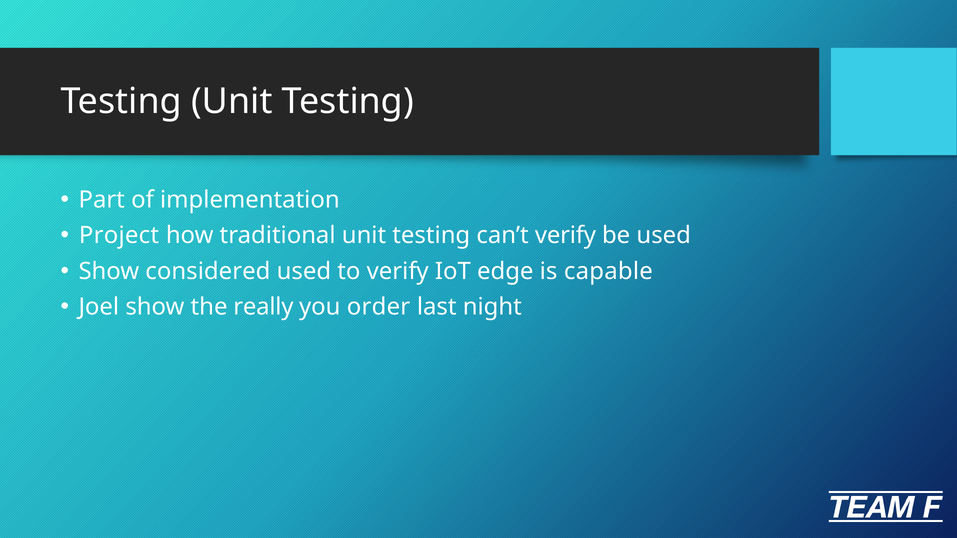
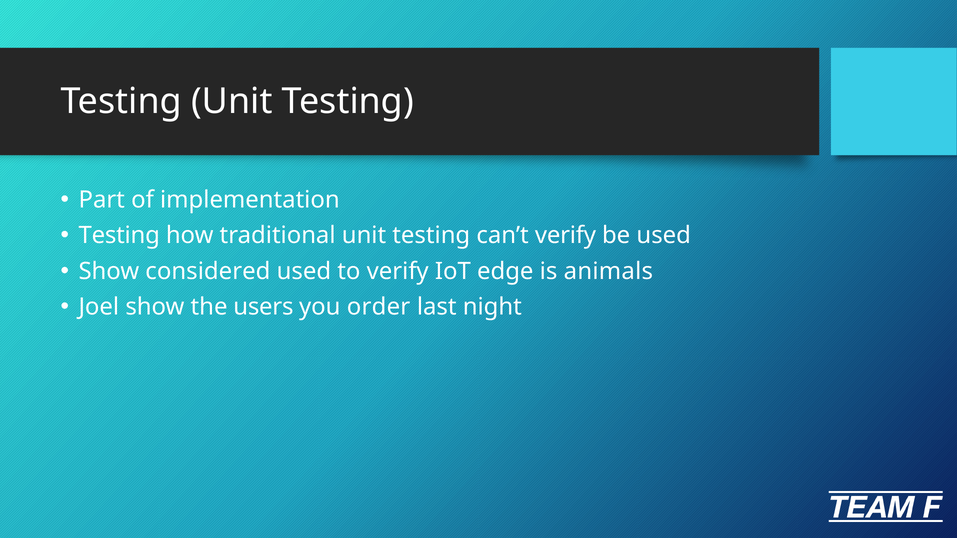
Project at (119, 236): Project -> Testing
capable: capable -> animals
really: really -> users
